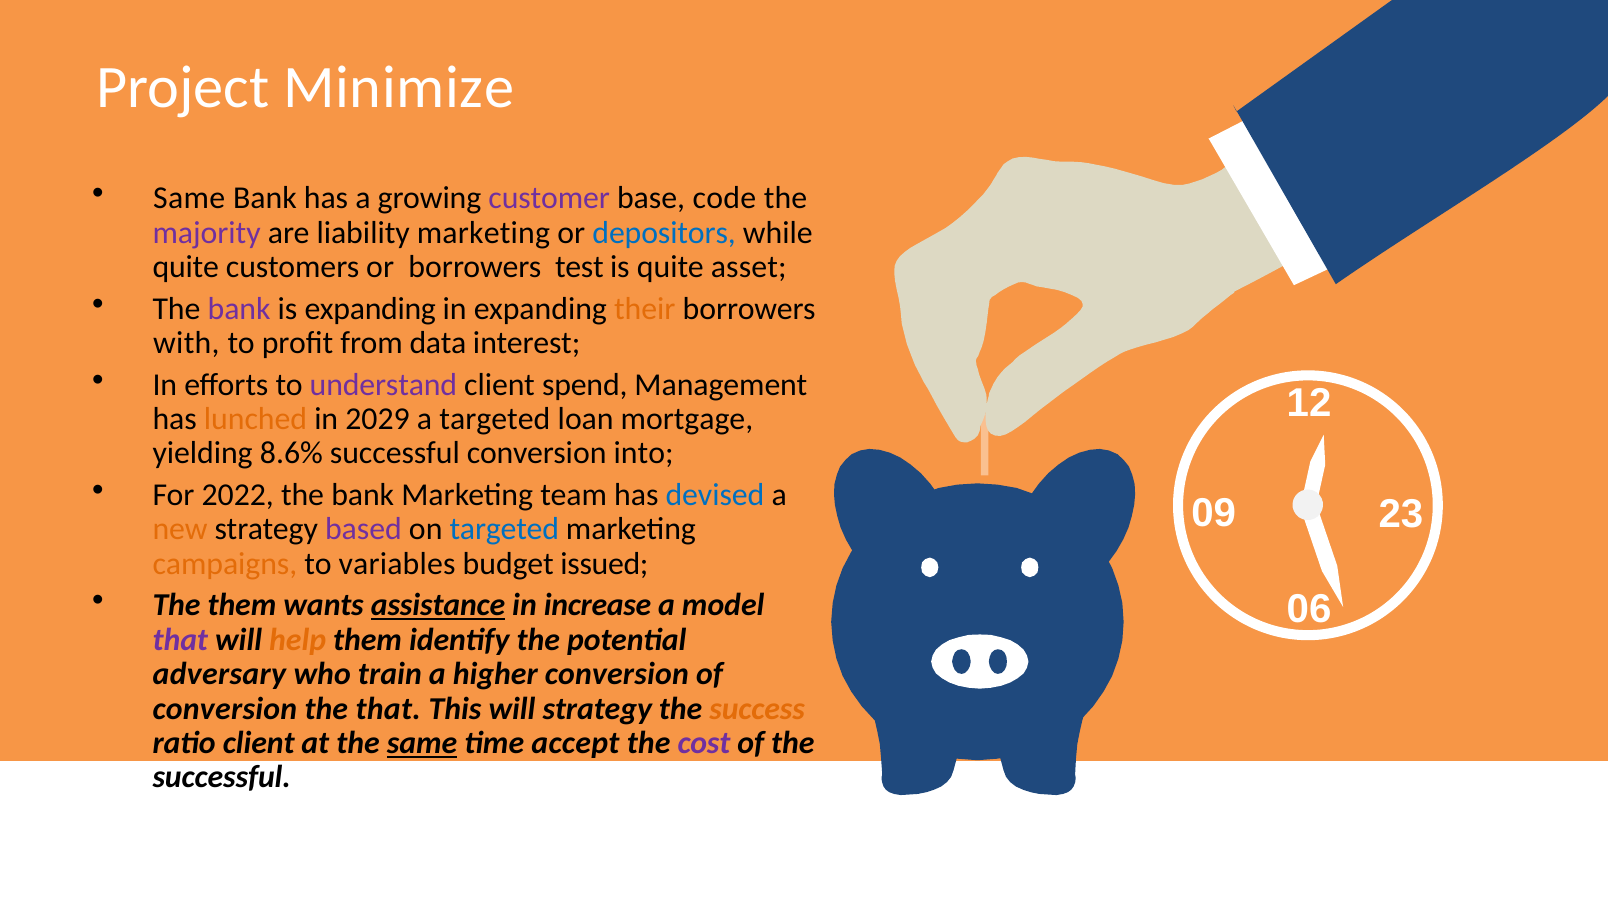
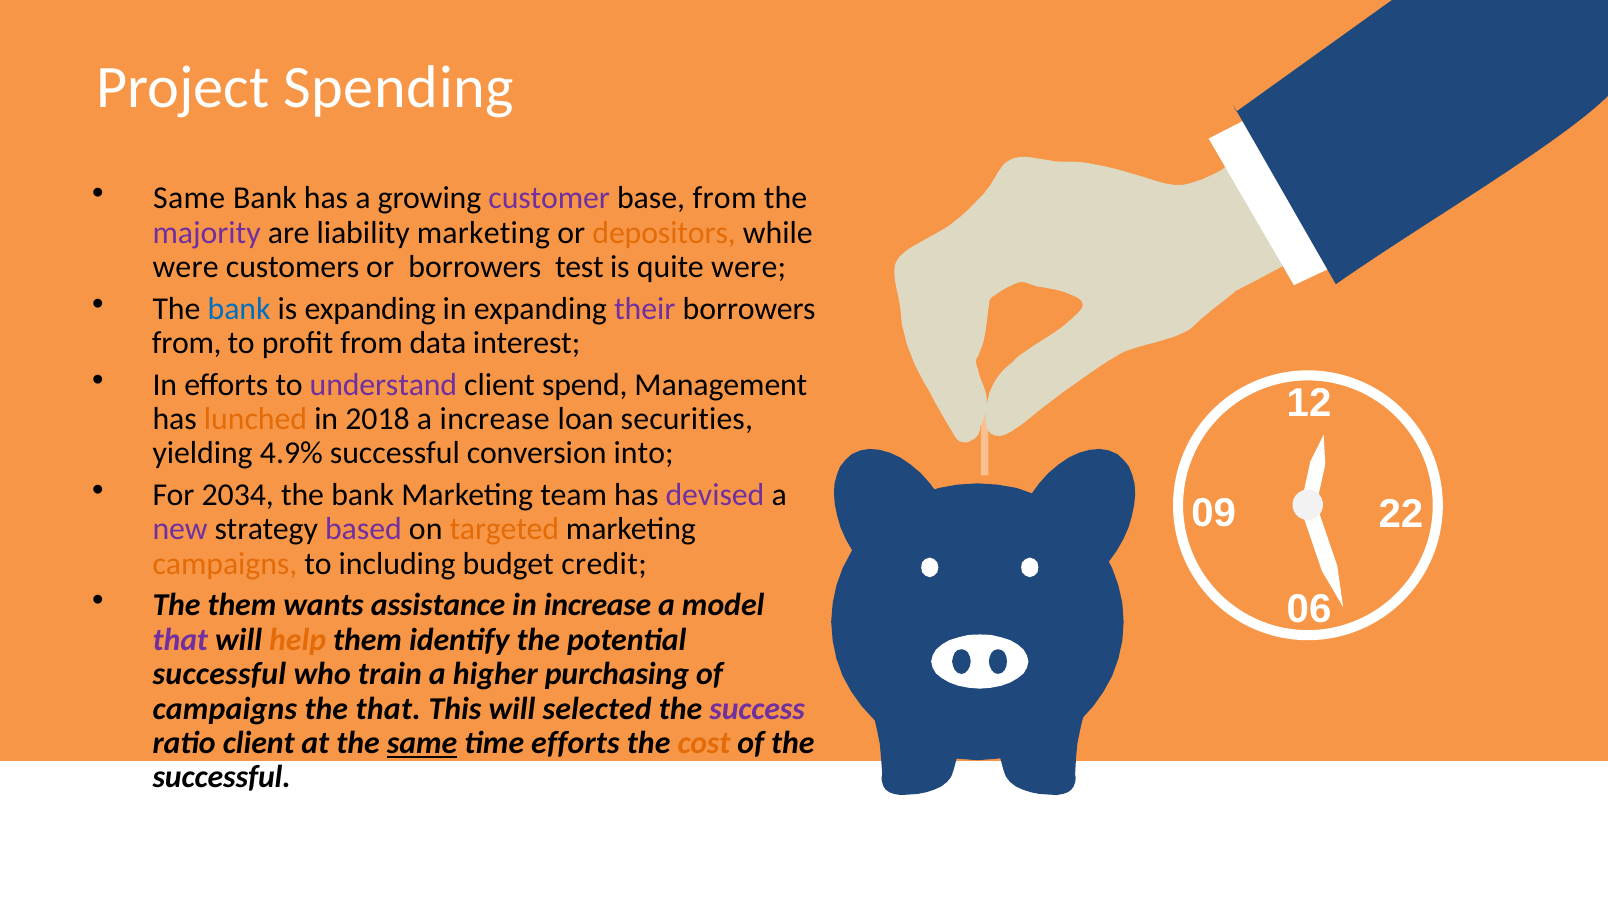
Minimize: Minimize -> Spending
base code: code -> from
depositors colour: blue -> orange
quite at (186, 267): quite -> were
quite asset: asset -> were
bank at (239, 309) colour: purple -> blue
their colour: orange -> purple
with at (186, 343): with -> from
2029: 2029 -> 2018
a targeted: targeted -> increase
mortgage: mortgage -> securities
8.6%: 8.6% -> 4.9%
2022: 2022 -> 2034
devised colour: blue -> purple
23: 23 -> 22
new colour: orange -> purple
targeted at (504, 529) colour: blue -> orange
variables: variables -> including
issued: issued -> credit
assistance underline: present -> none
adversary at (219, 674): adversary -> successful
higher conversion: conversion -> purchasing
conversion at (225, 708): conversion -> campaigns
will strategy: strategy -> selected
success colour: orange -> purple
time accept: accept -> efforts
cost colour: purple -> orange
